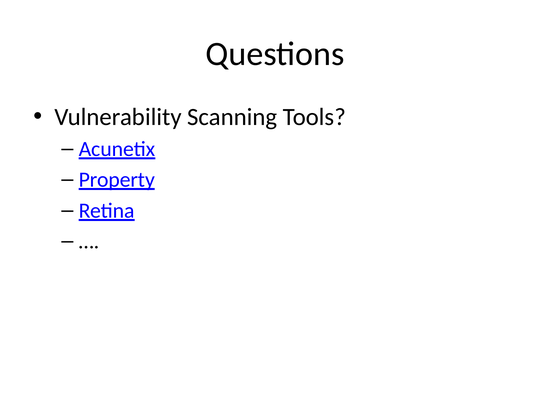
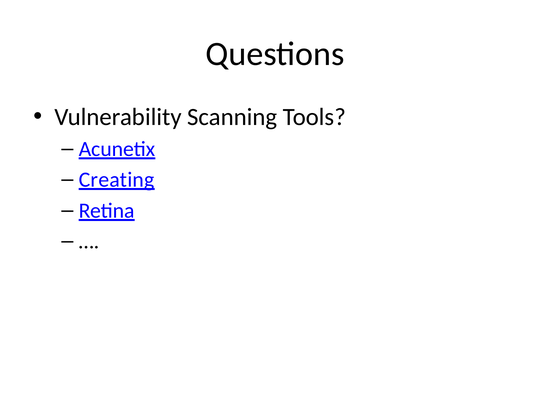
Property: Property -> Creating
